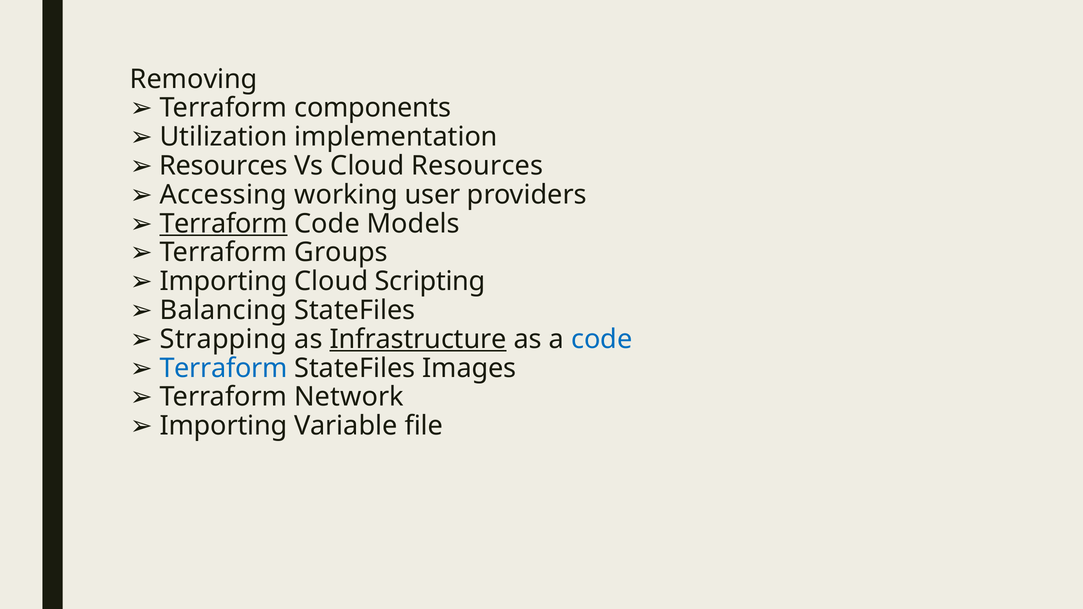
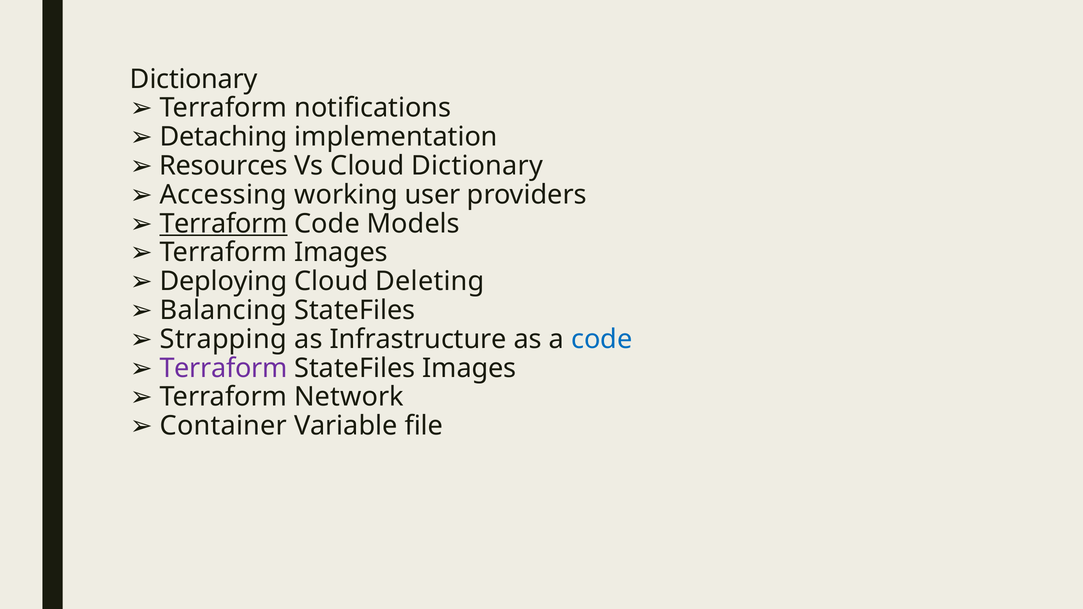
Removing at (194, 79): Removing -> Dictionary
components: components -> notifications
Utilization: Utilization -> Detaching
Cloud Resources: Resources -> Dictionary
Terraform Groups: Groups -> Images
Importing at (224, 282): Importing -> Deploying
Scripting: Scripting -> Deleting
Infrastructure underline: present -> none
Terraform at (224, 368) colour: blue -> purple
Importing at (224, 426): Importing -> Container
